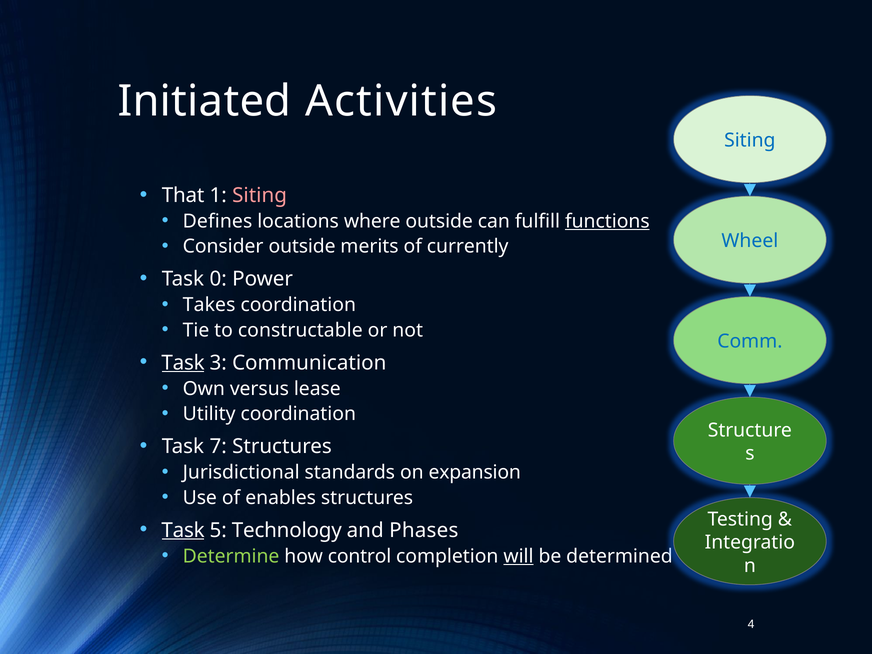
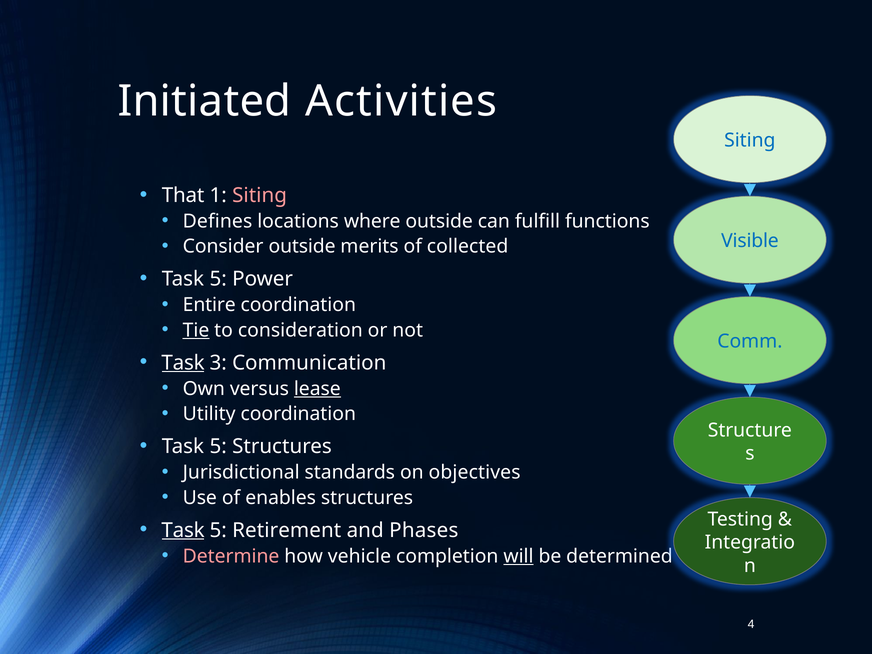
functions underline: present -> none
Wheel: Wheel -> Visible
currently: currently -> collected
0 at (218, 279): 0 -> 5
Takes: Takes -> Entire
Tie underline: none -> present
constructable: constructable -> consideration
lease underline: none -> present
7 at (218, 446): 7 -> 5
expansion: expansion -> objectives
Technology: Technology -> Retirement
Determine colour: light green -> pink
control: control -> vehicle
